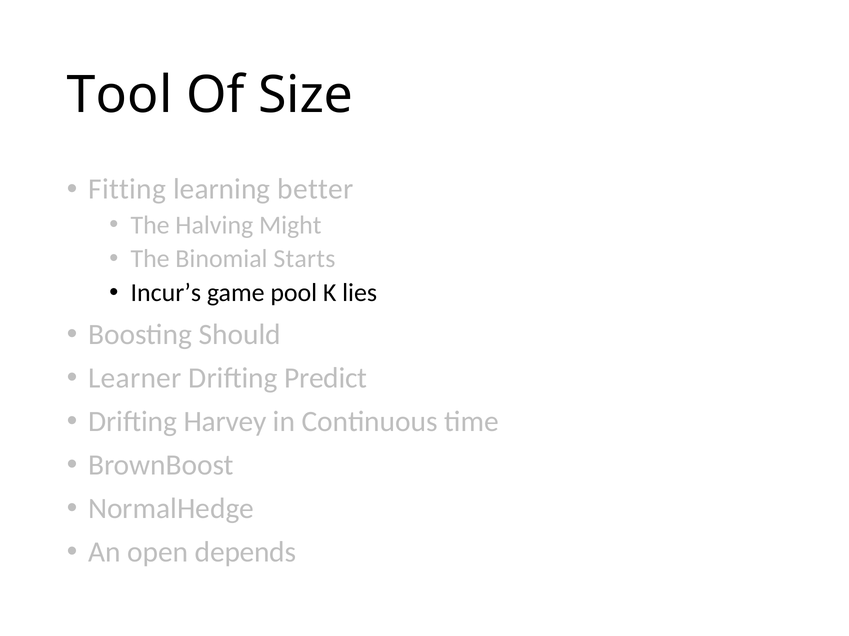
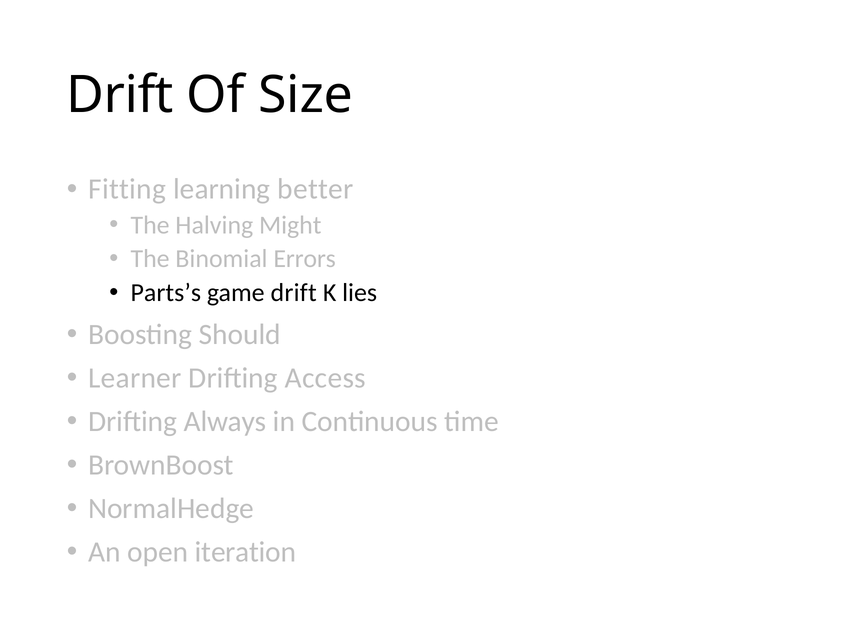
Tool at (120, 95): Tool -> Drift
Starts: Starts -> Errors
Incur’s: Incur’s -> Parts’s
game pool: pool -> drift
Predict: Predict -> Access
Harvey: Harvey -> Always
depends: depends -> iteration
